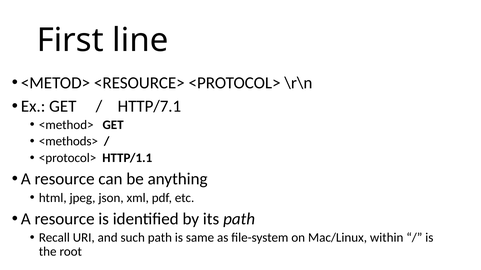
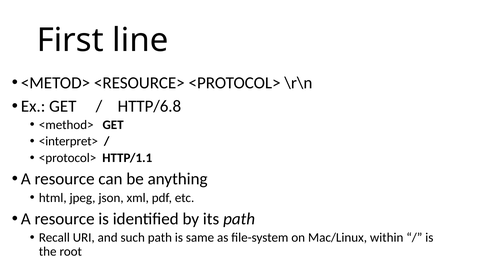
HTTP/7.1: HTTP/7.1 -> HTTP/6.8
<methods>: <methods> -> <interpret>
